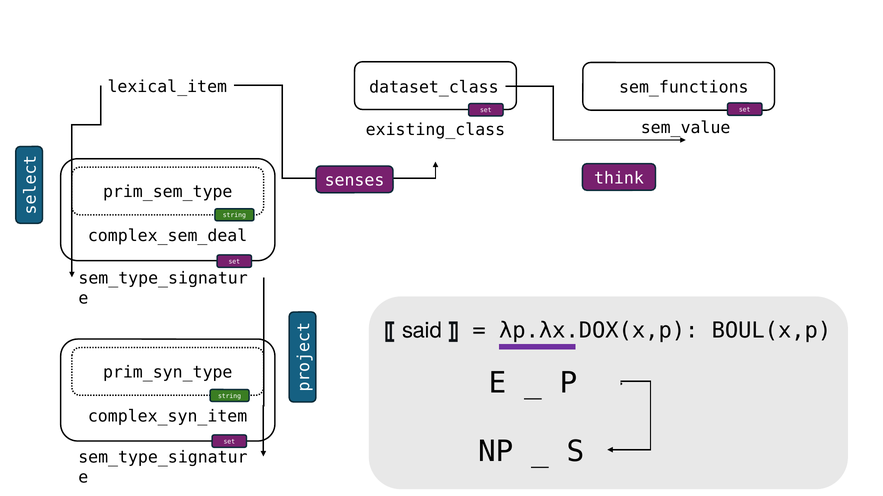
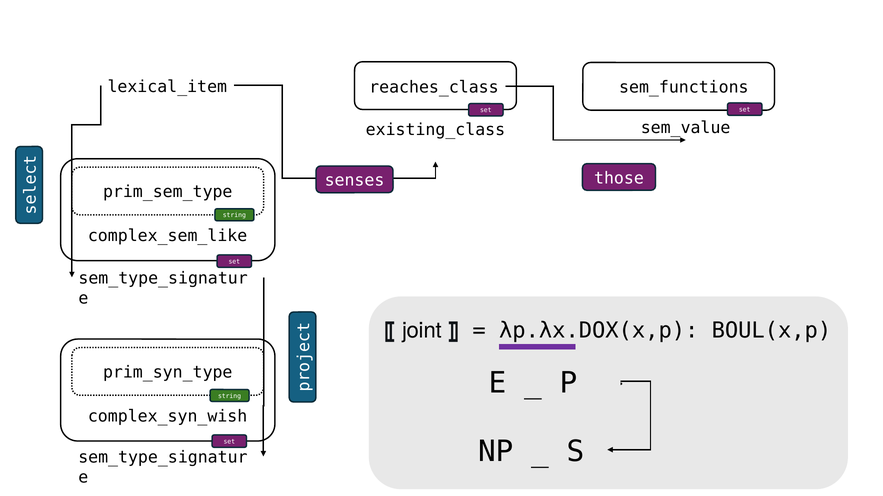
dataset_class: dataset_class -> reaches_class
think: think -> those
complex_sem_deal: complex_sem_deal -> complex_sem_like
said: said -> joint
complex_syn_item: complex_syn_item -> complex_syn_wish
